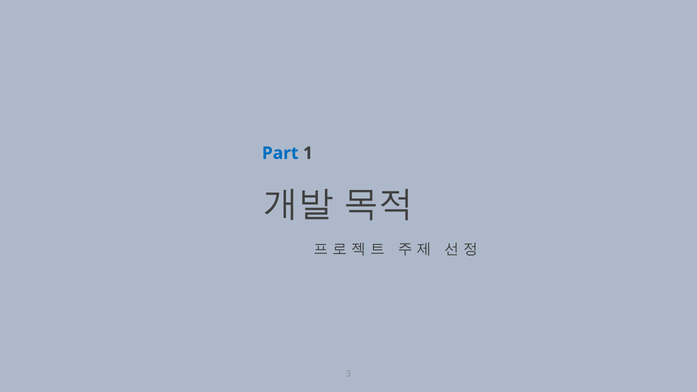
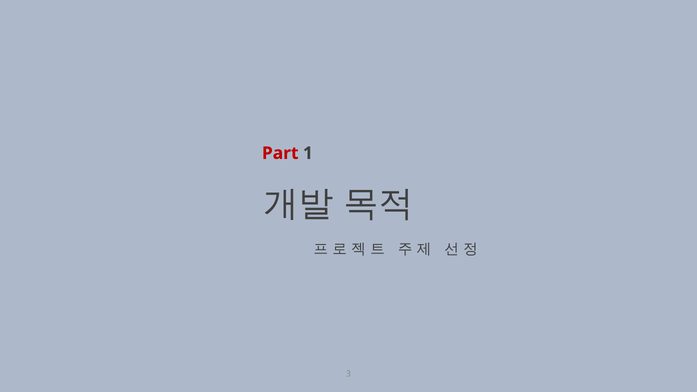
Part colour: blue -> red
